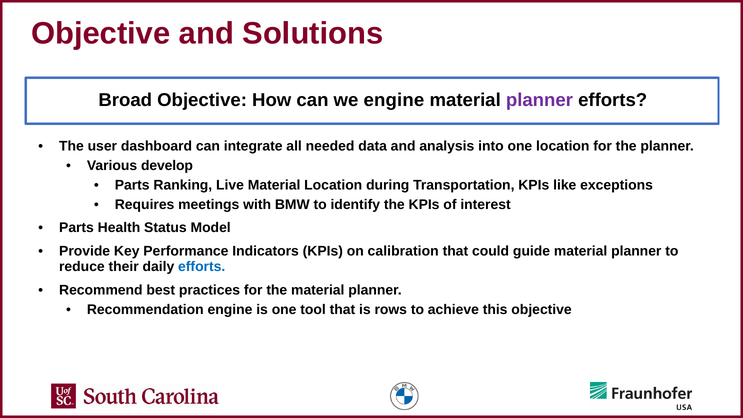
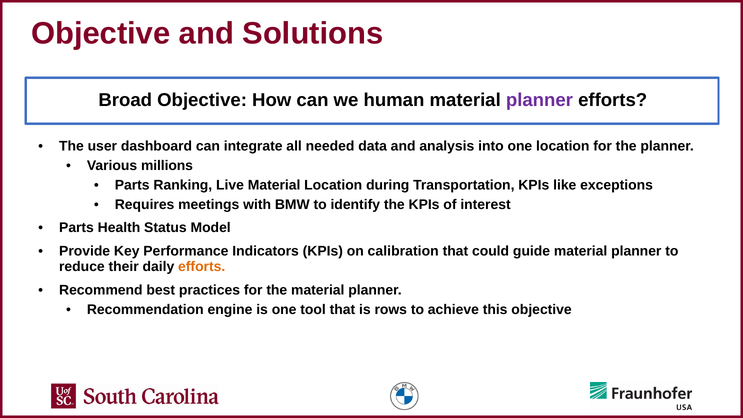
we engine: engine -> human
develop: develop -> millions
efforts at (202, 267) colour: blue -> orange
